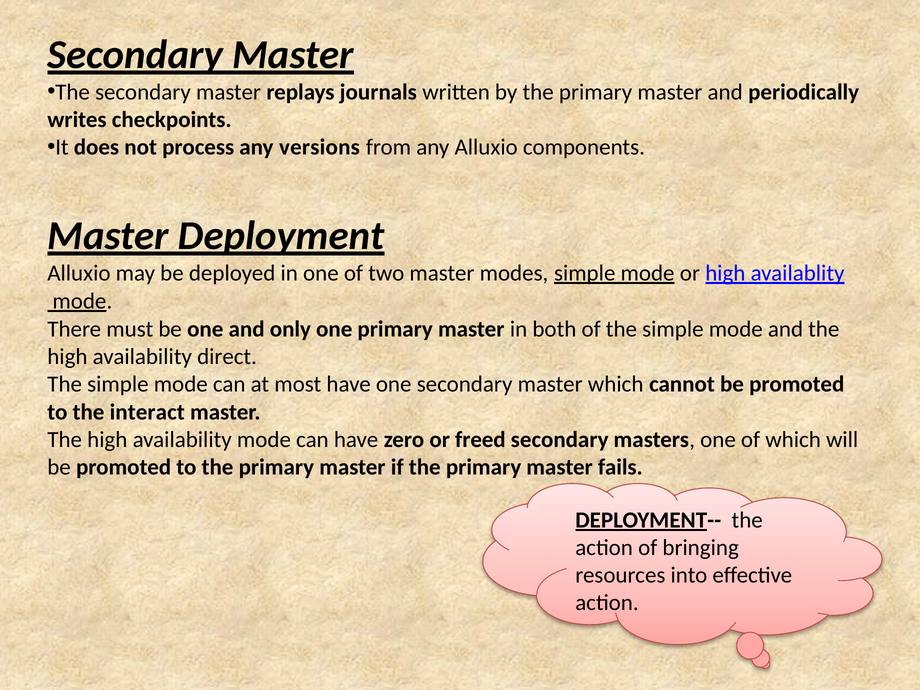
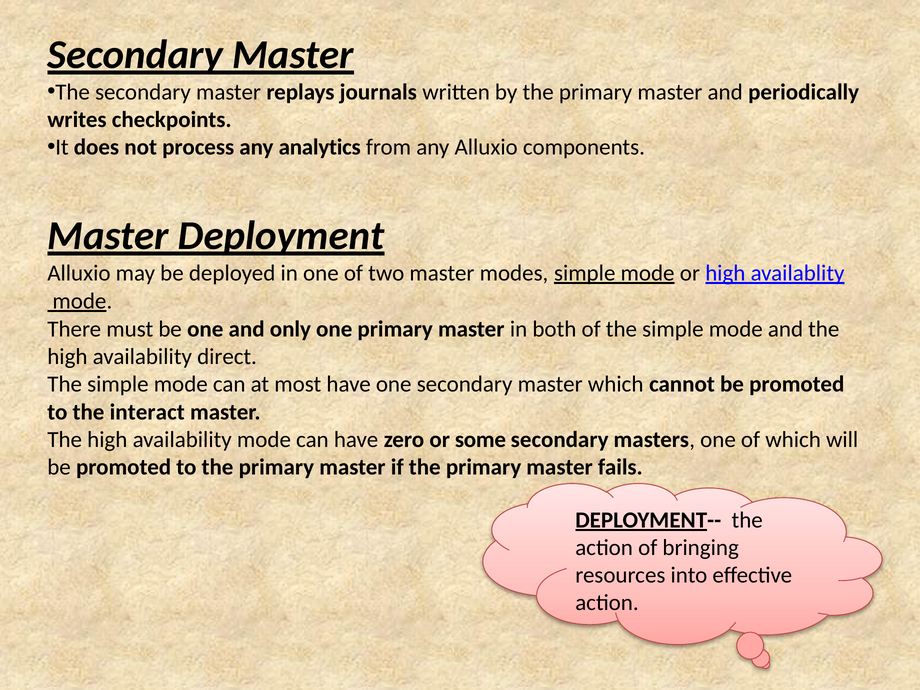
versions: versions -> analytics
freed: freed -> some
